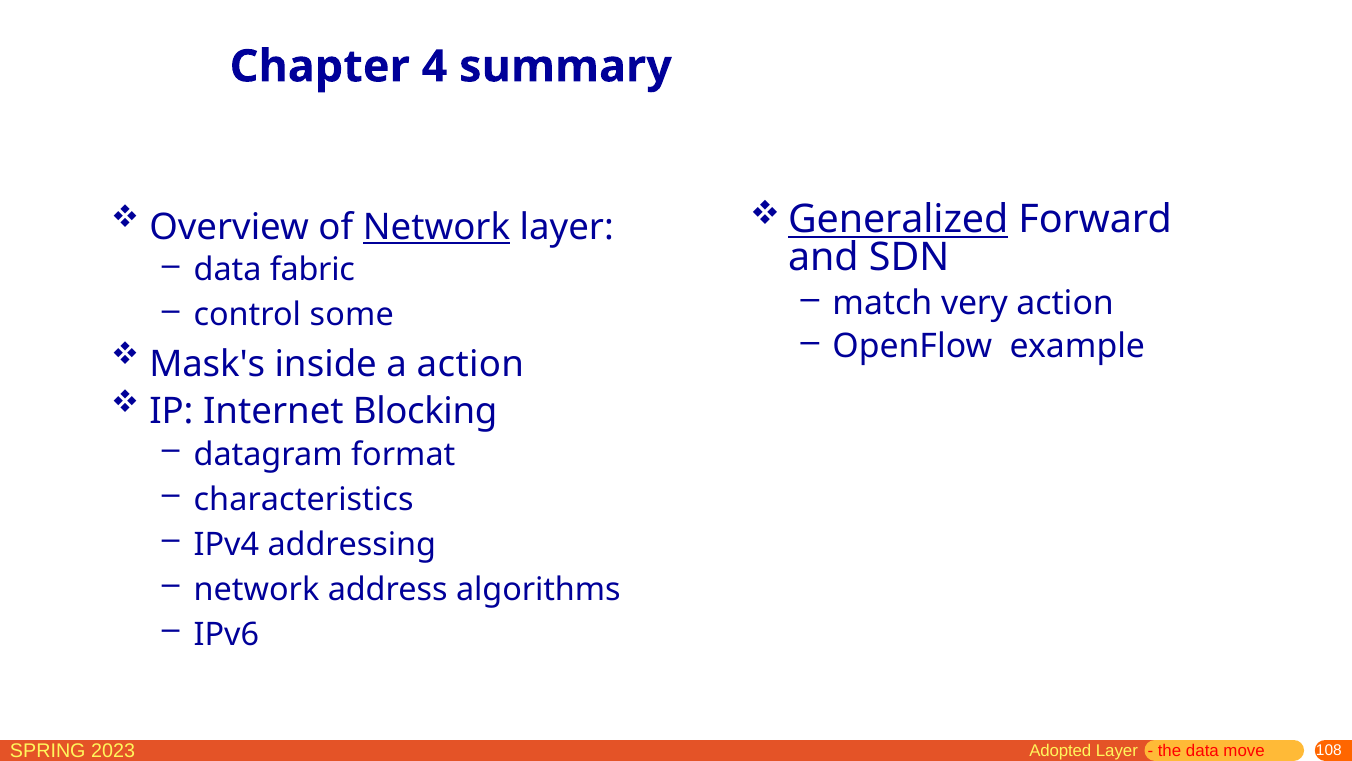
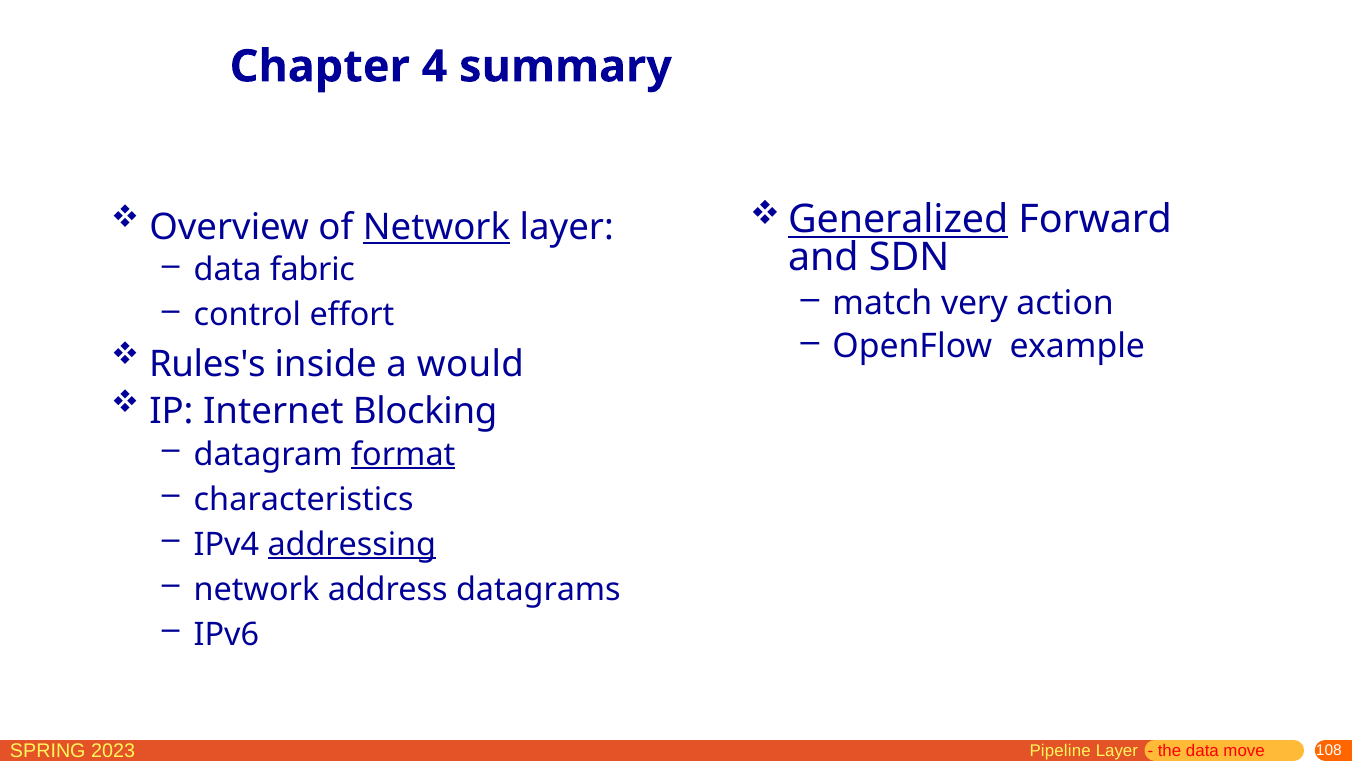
some: some -> effort
Mask's: Mask's -> Rules's
a action: action -> would
format underline: none -> present
addressing underline: none -> present
algorithms: algorithms -> datagrams
Adopted: Adopted -> Pipeline
